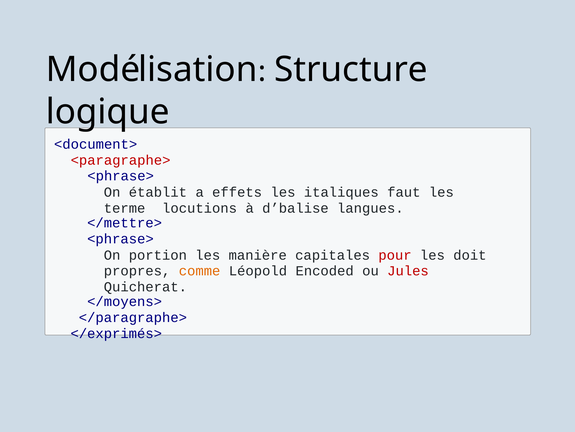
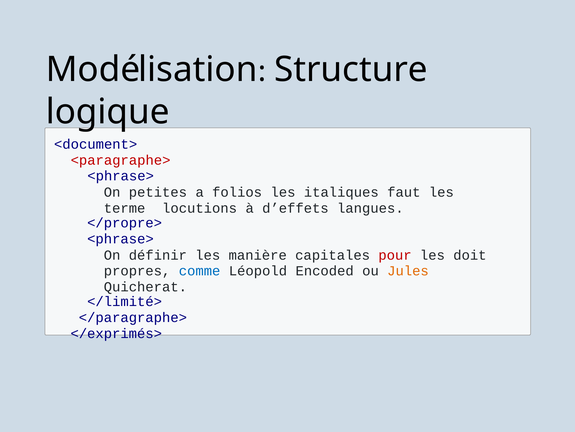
établit: établit -> petites
effets: effets -> folios
d’balise: d’balise -> d’effets
</mettre>: </mettre> -> </propre>
portion: portion -> définir
comme colour: orange -> blue
Jules colour: red -> orange
</moyens>: </moyens> -> </limité>
